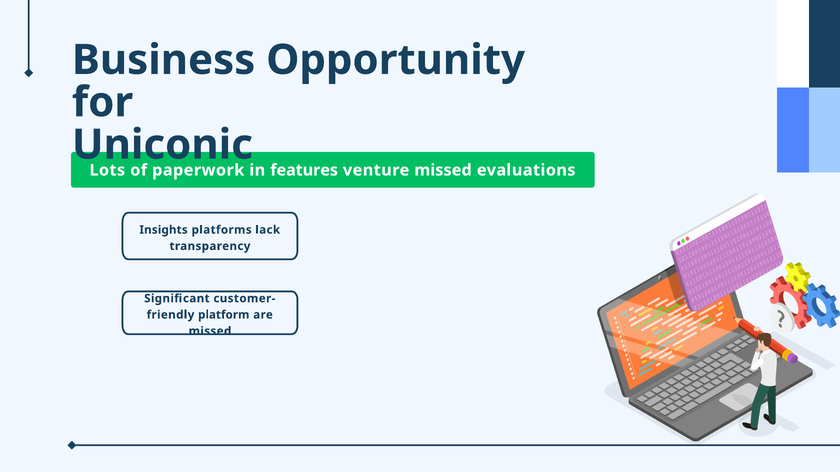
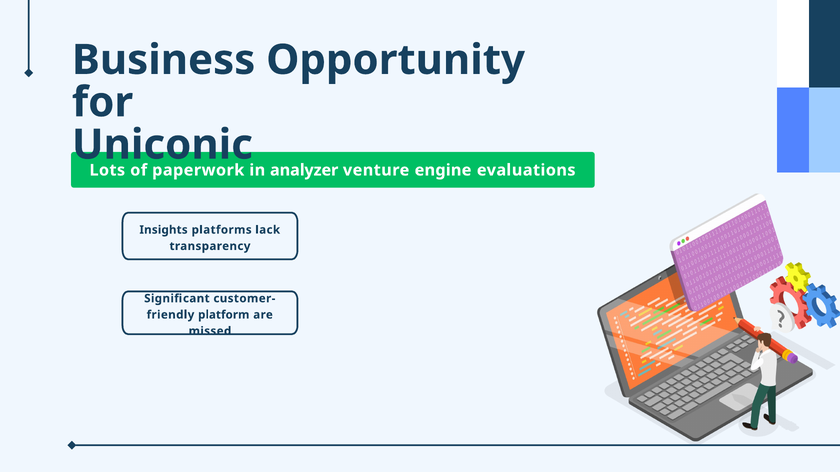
features: features -> analyzer
venture missed: missed -> engine
